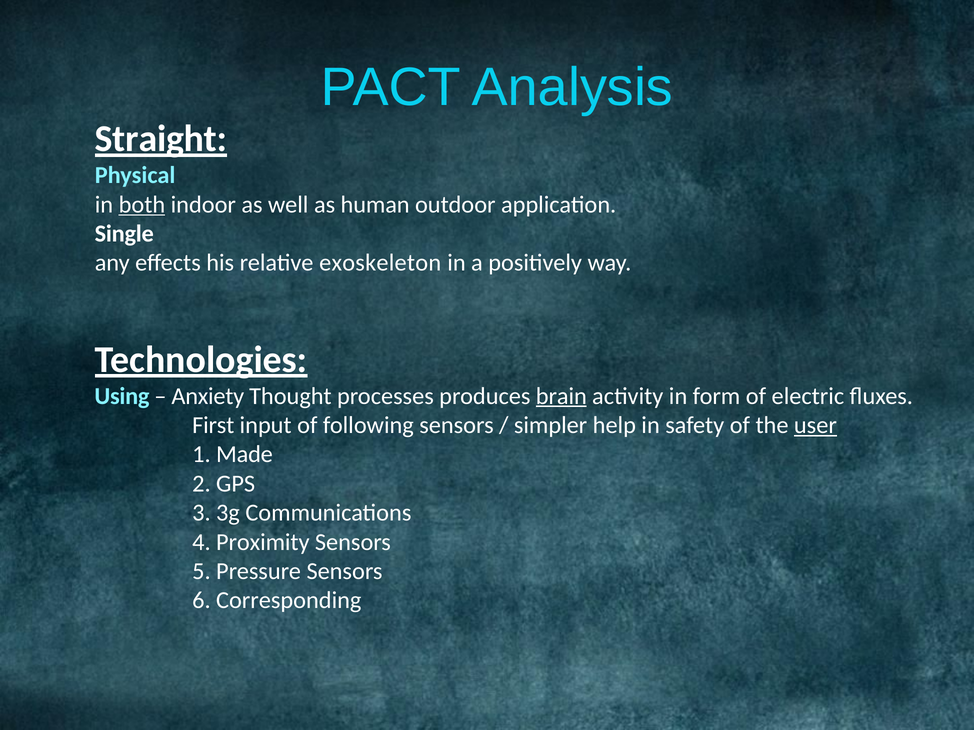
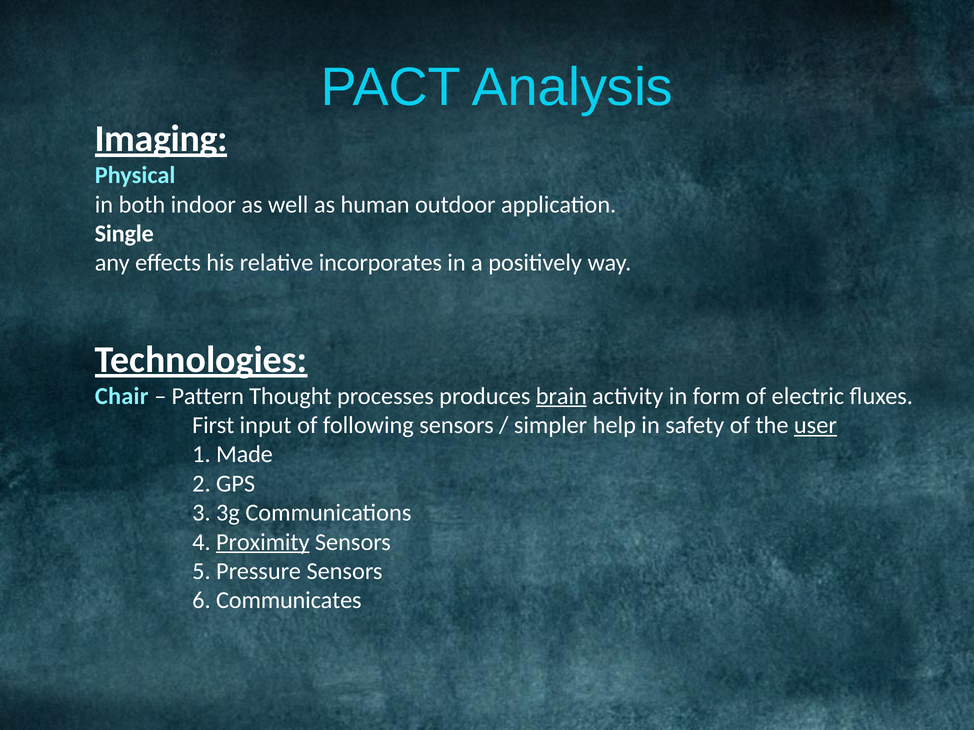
Straight: Straight -> Imaging
both underline: present -> none
exoskeleton: exoskeleton -> incorporates
Using: Using -> Chair
Anxiety: Anxiety -> Pattern
Proximity underline: none -> present
Corresponding: Corresponding -> Communicates
